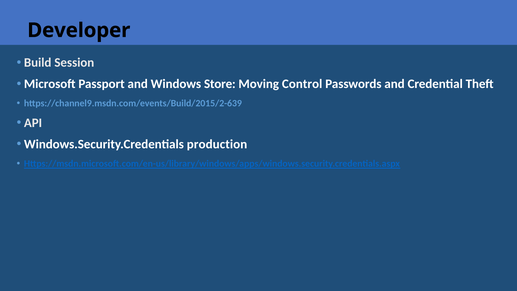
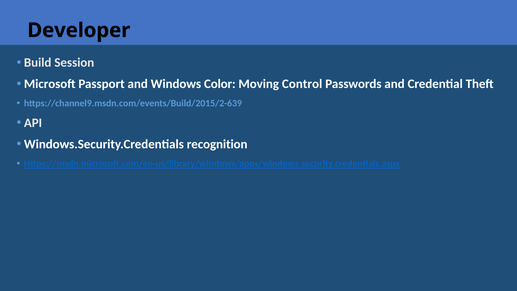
Store: Store -> Color
production: production -> recognition
